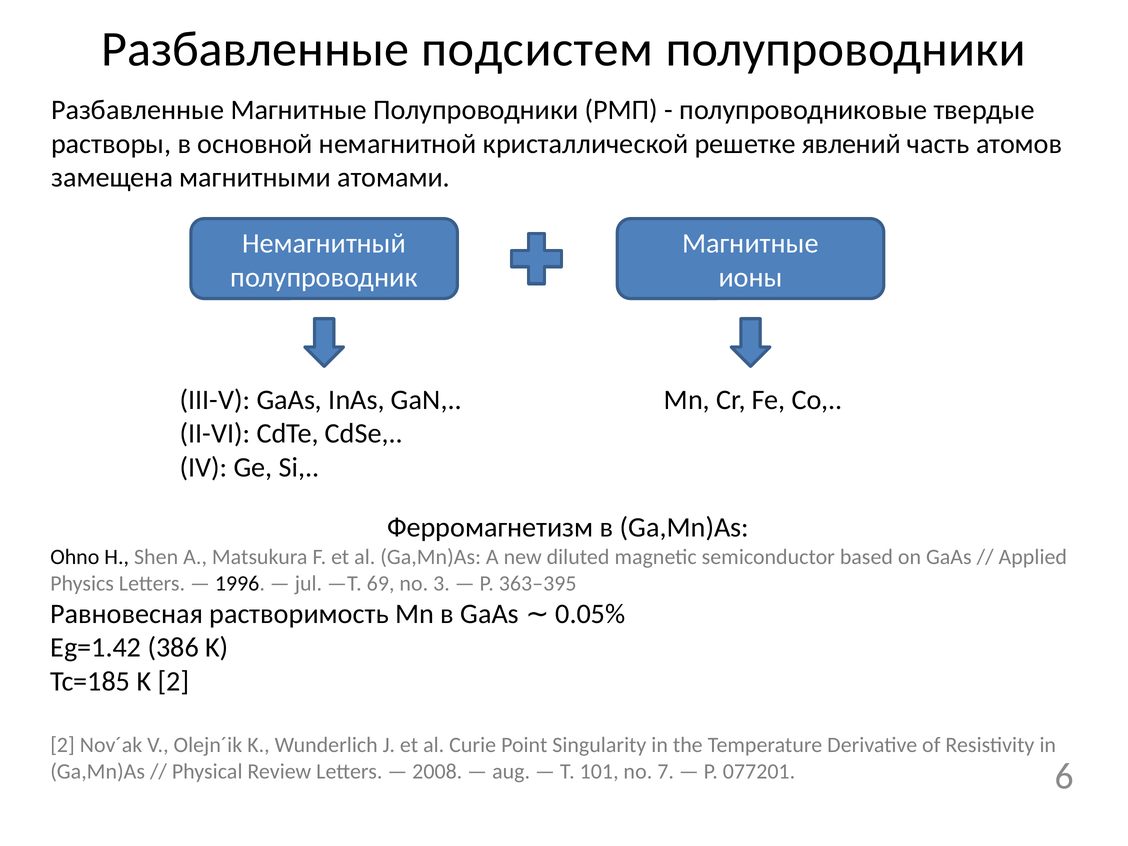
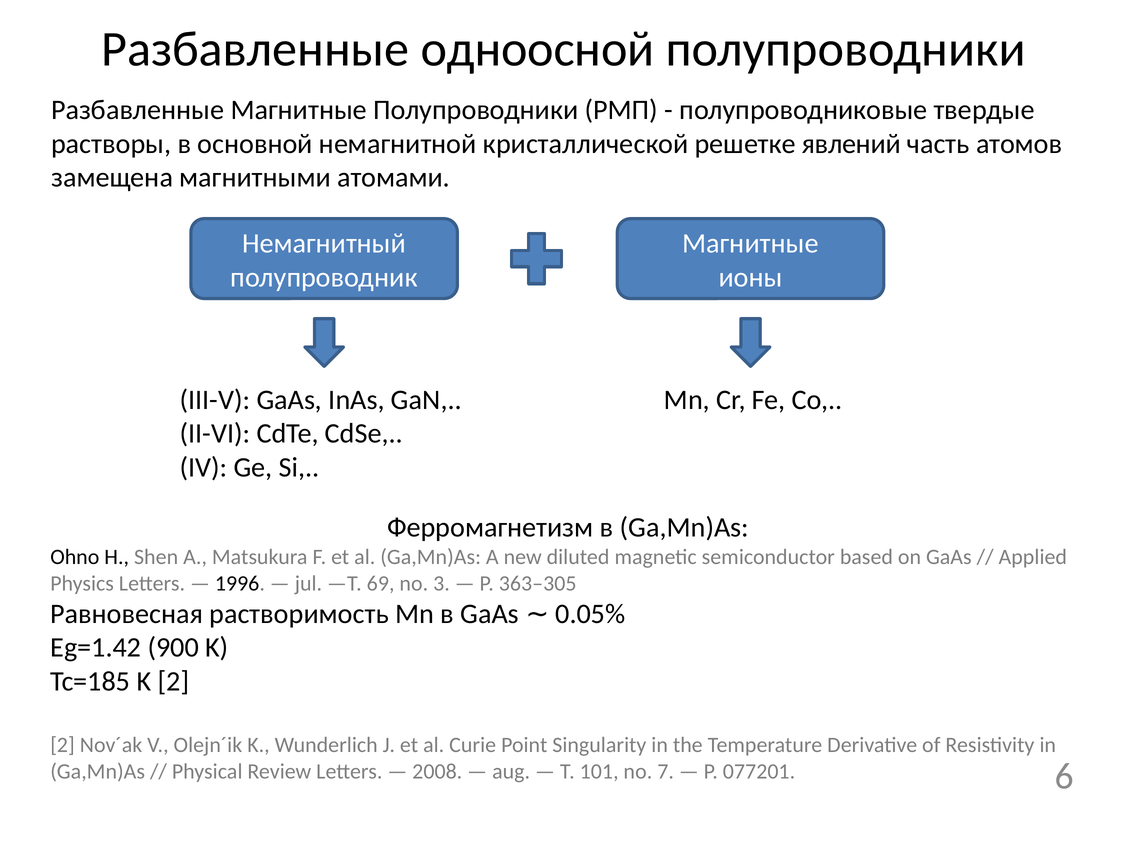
подсистем: подсистем -> одноосной
363–395: 363–395 -> 363–305
386: 386 -> 900
